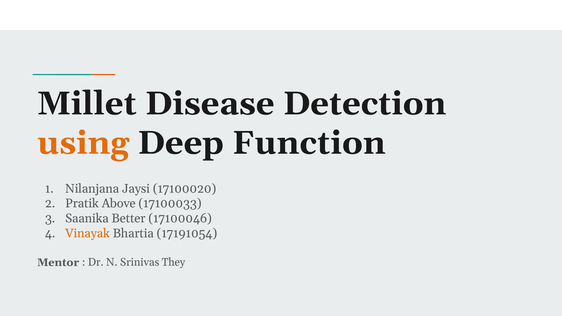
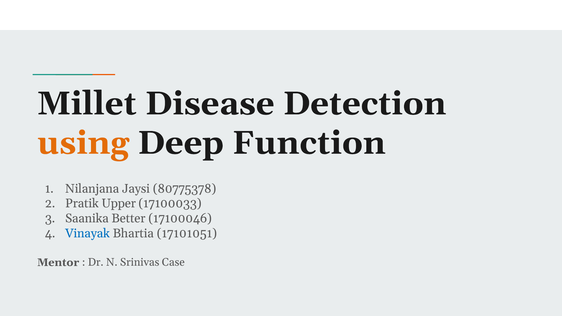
17100020: 17100020 -> 80775378
Above: Above -> Upper
Vinayak colour: orange -> blue
17191054: 17191054 -> 17101051
They: They -> Case
